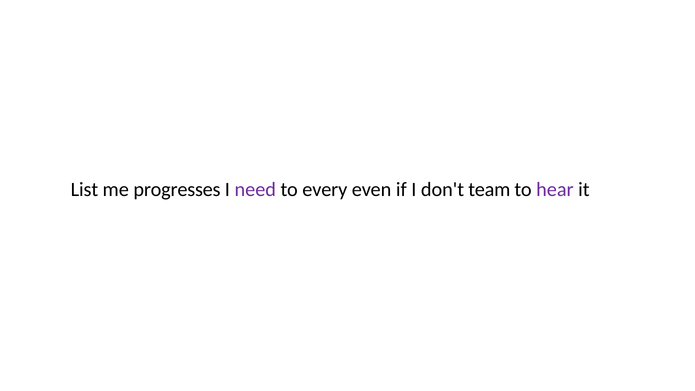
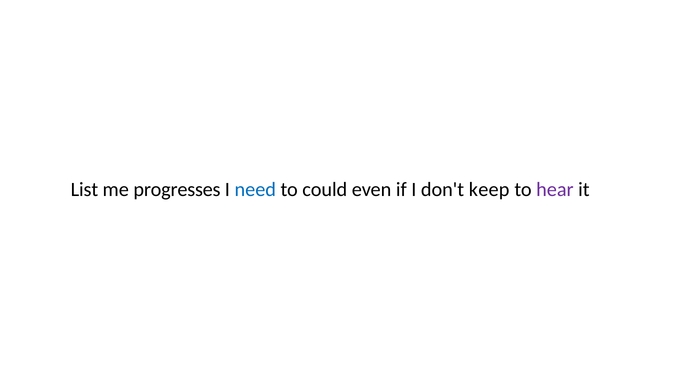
need colour: purple -> blue
every: every -> could
team: team -> keep
